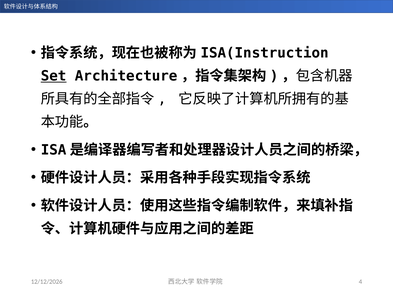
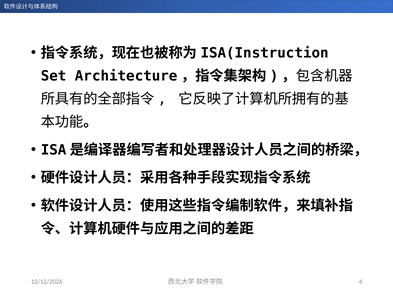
Set underline: present -> none
